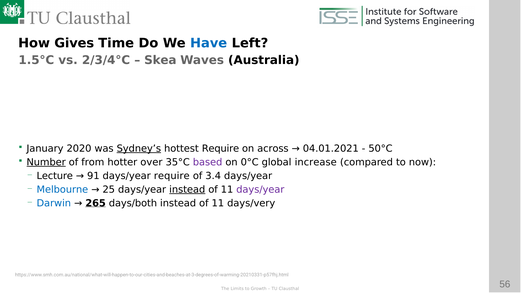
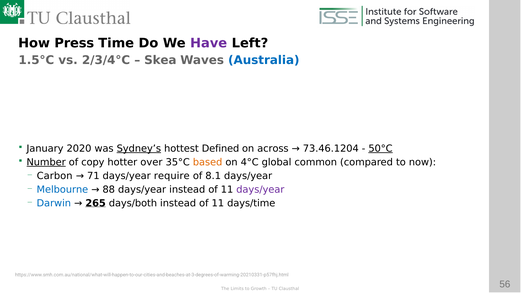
Gives: Gives -> Press
Have colour: blue -> purple
Australia colour: black -> blue
hottest Require: Require -> Defined
04.01.2021: 04.01.2021 -> 73.46.1204
50°C underline: none -> present
from: from -> copy
based colour: purple -> orange
0°C: 0°C -> 4°C
increase: increase -> common
Lecture: Lecture -> Carbon
91: 91 -> 71
3.4: 3.4 -> 8.1
25: 25 -> 88
instead at (187, 190) underline: present -> none
days/very: days/very -> days/time
